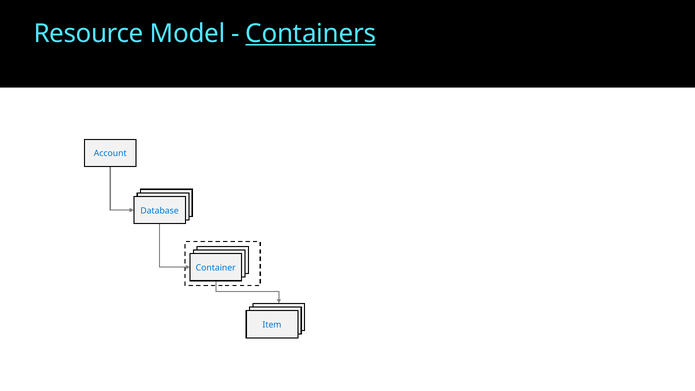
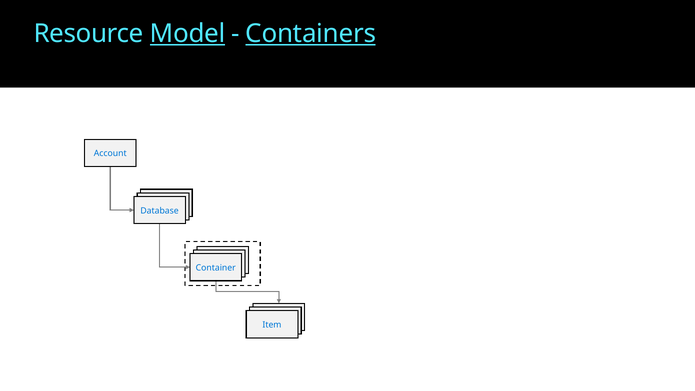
Model underline: none -> present
